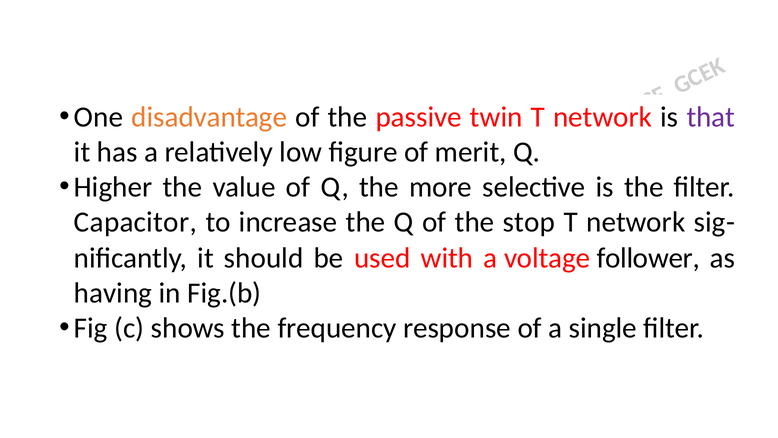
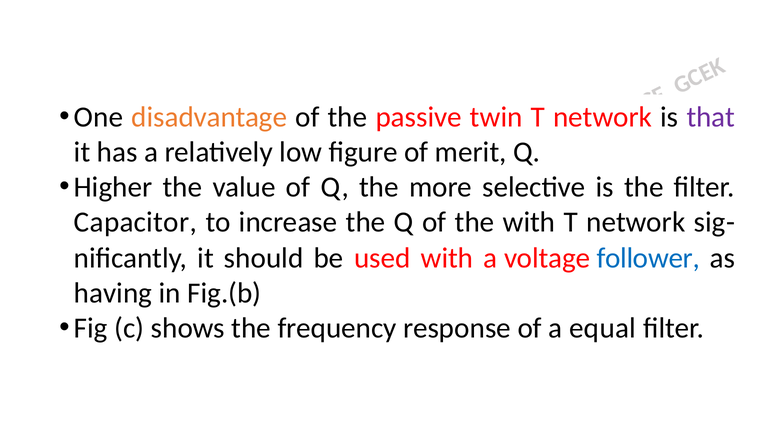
the stop: stop -> with
follower colour: black -> blue
single: single -> equal
